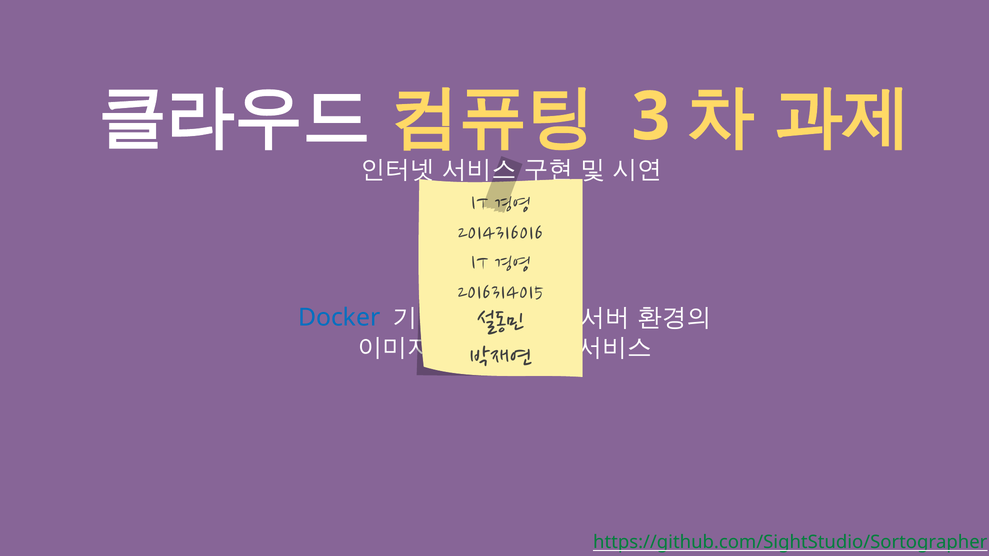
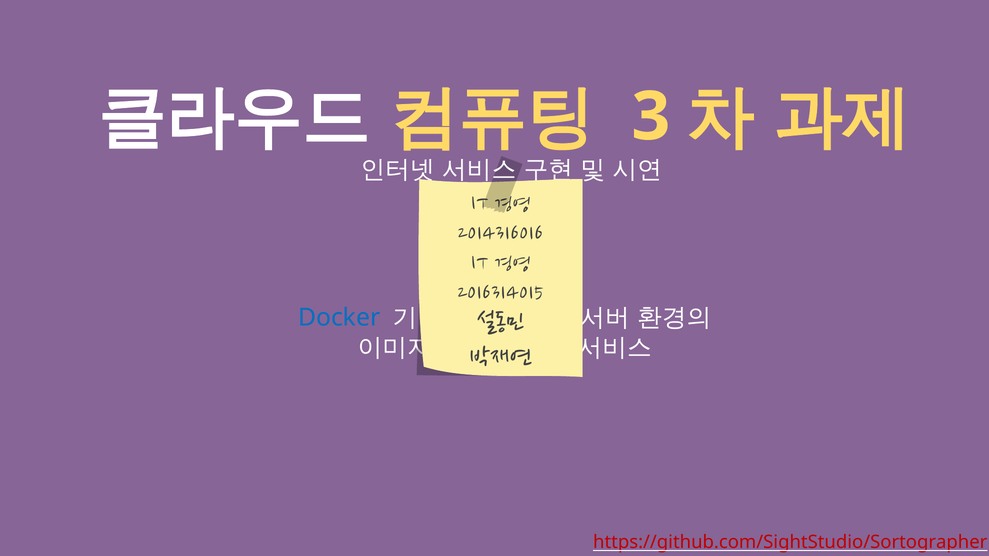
https://github.com/SightStudio/Sortographer colour: green -> red
